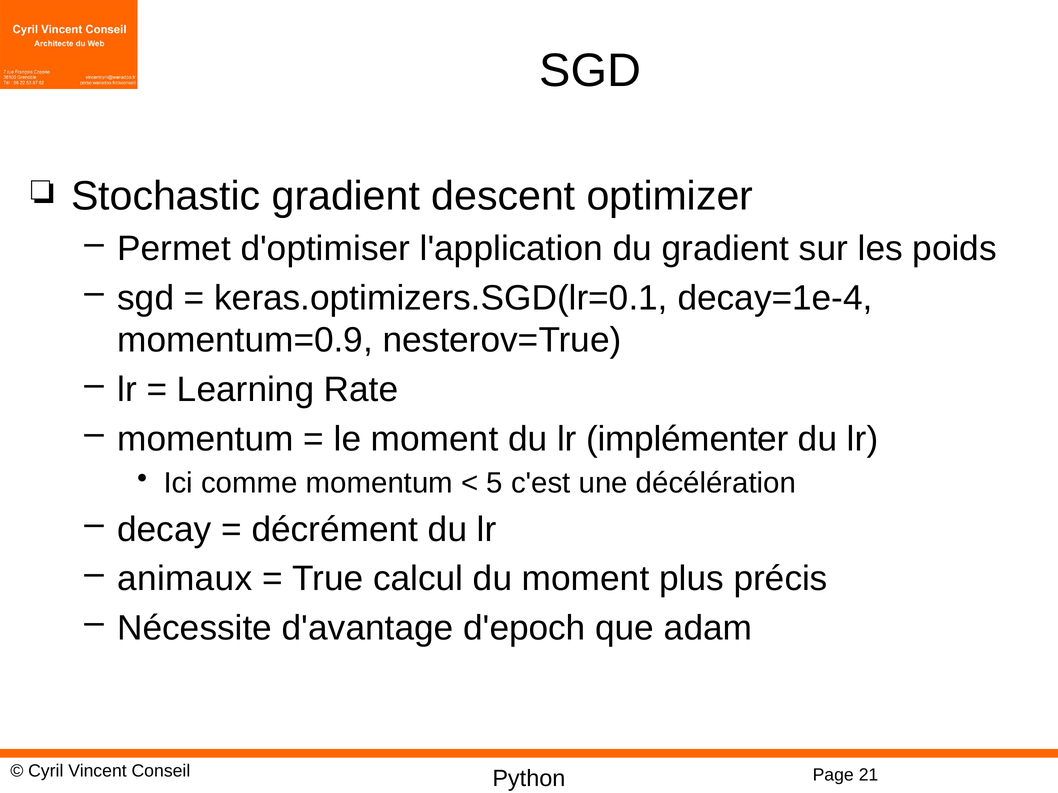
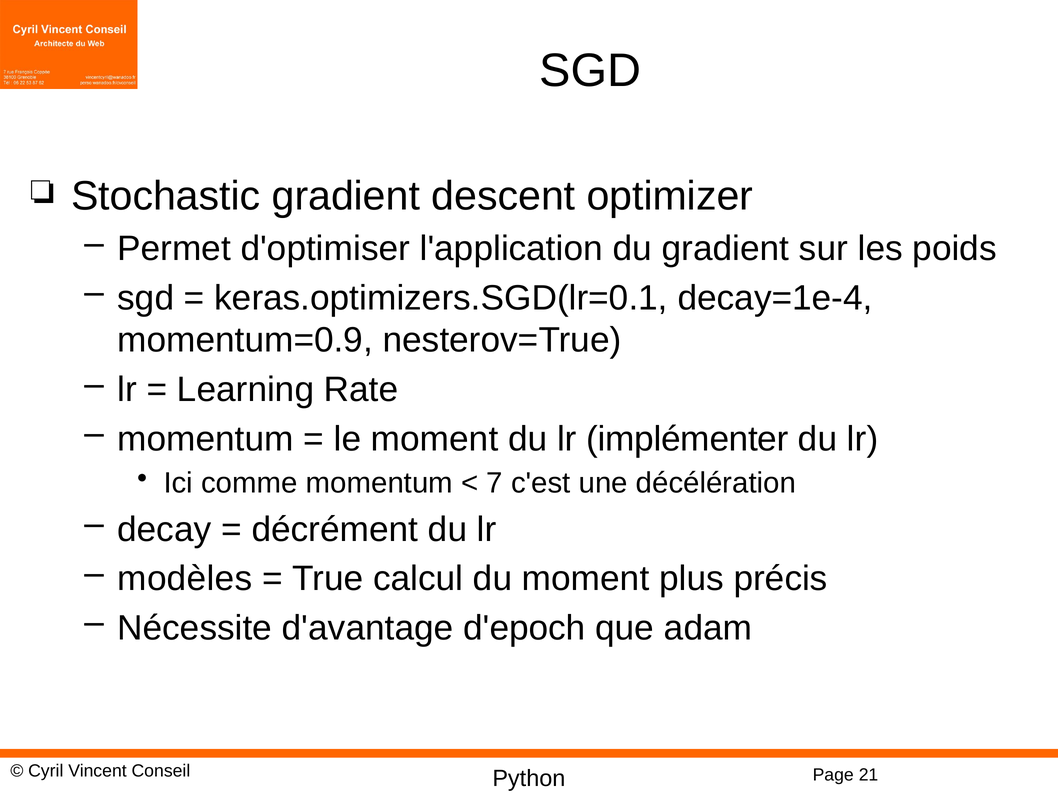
5: 5 -> 7
animaux: animaux -> modèles
